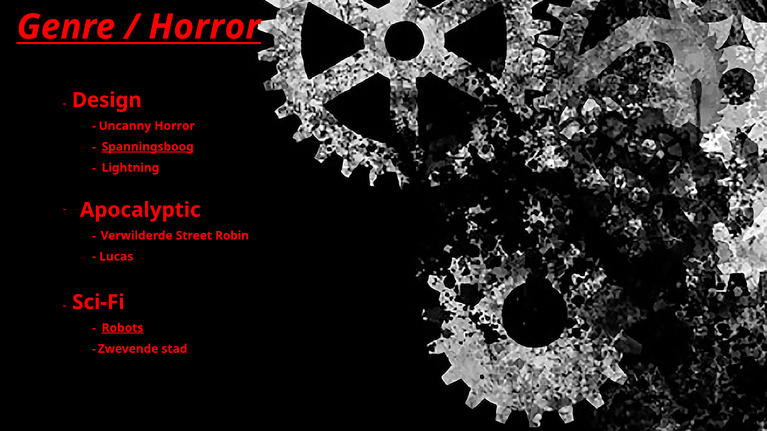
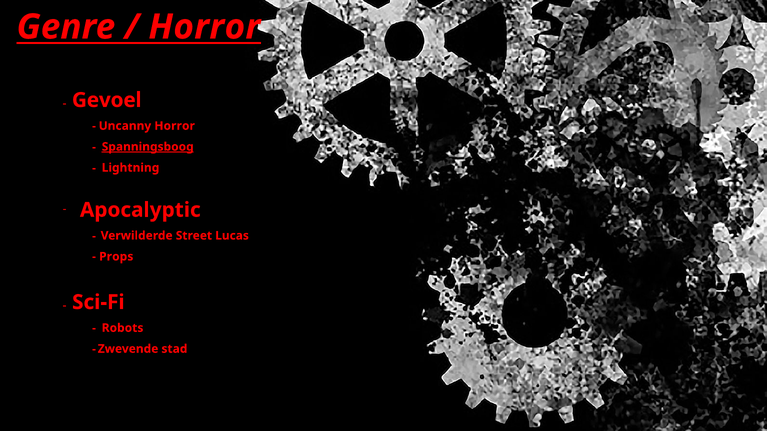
Design: Design -> Gevoel
Robin: Robin -> Lucas
Lucas: Lucas -> Props
Robots underline: present -> none
